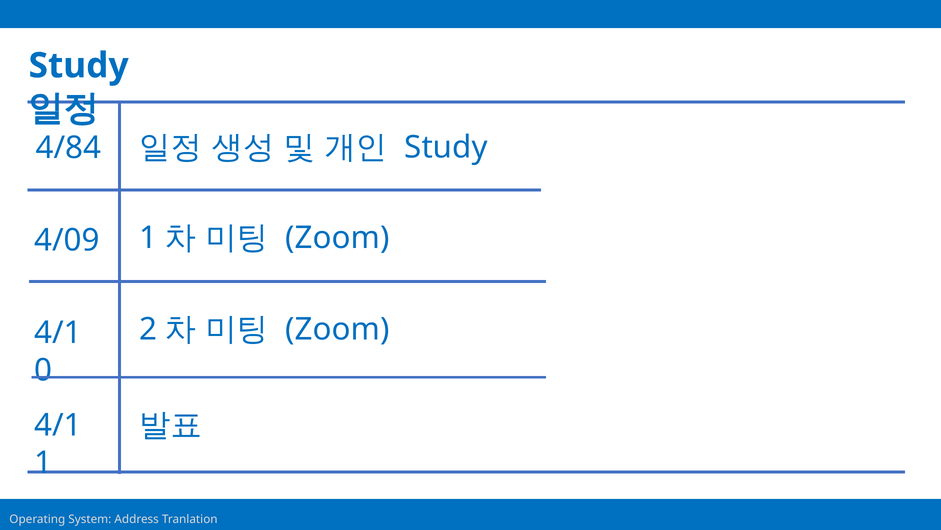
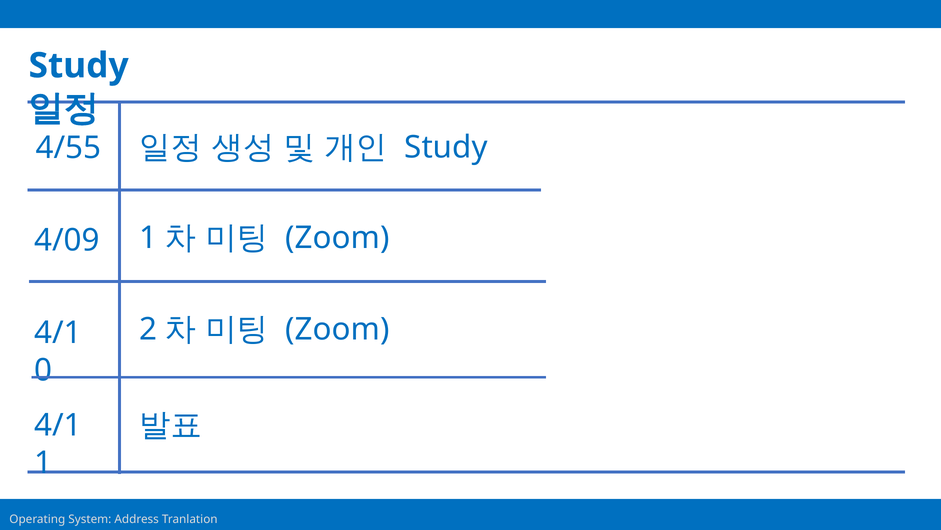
4/84: 4/84 -> 4/55
